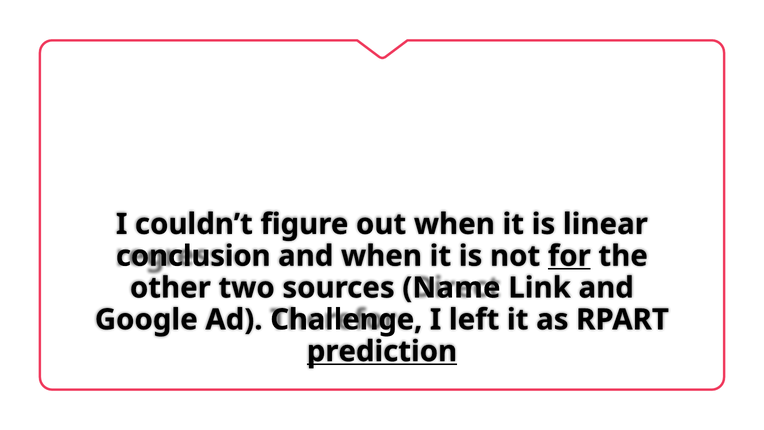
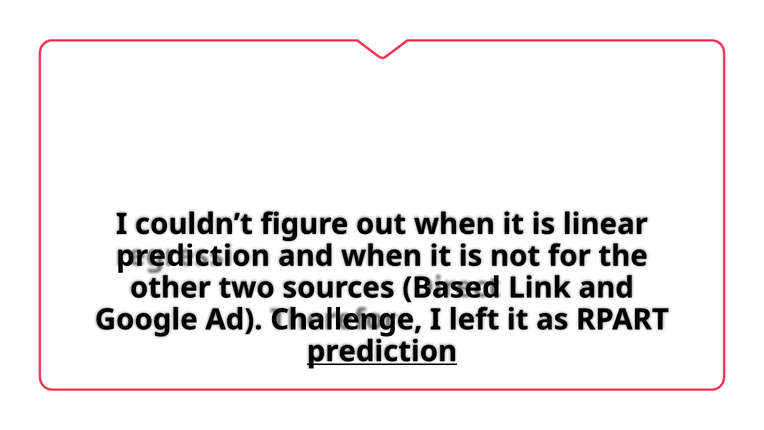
conclusion at (193, 256): conclusion -> prediction
for underline: present -> none
Name: Name -> Based
